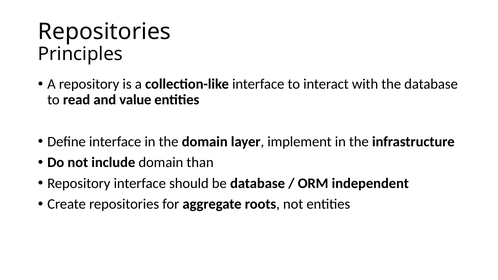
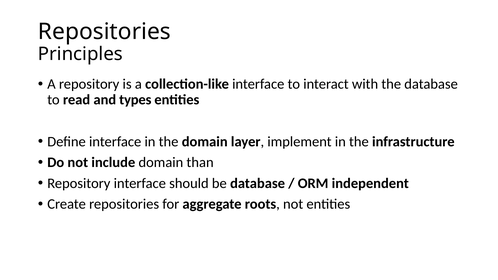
value: value -> types
